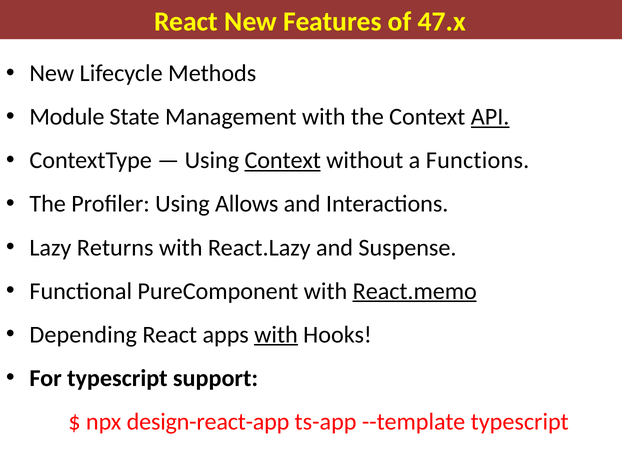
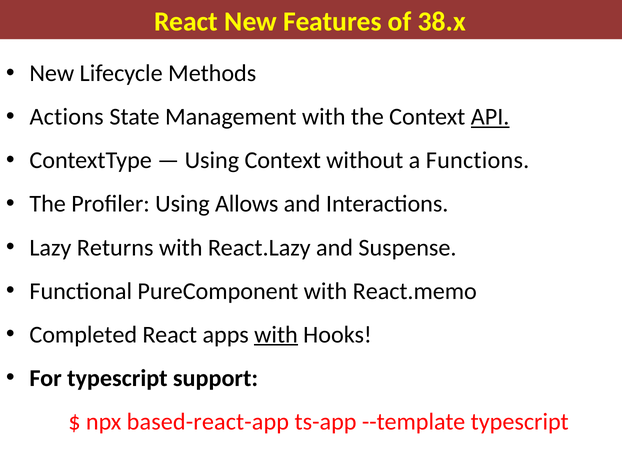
47.x: 47.x -> 38.x
Module: Module -> Actions
Context at (283, 161) underline: present -> none
React.memo underline: present -> none
Depending: Depending -> Completed
design-react-app: design-react-app -> based-react-app
